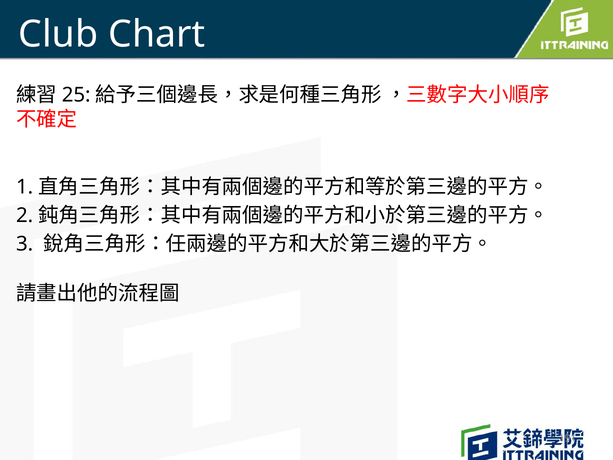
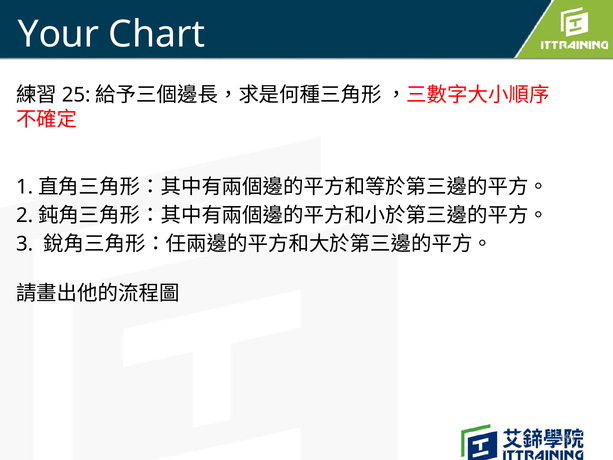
Club: Club -> Your
